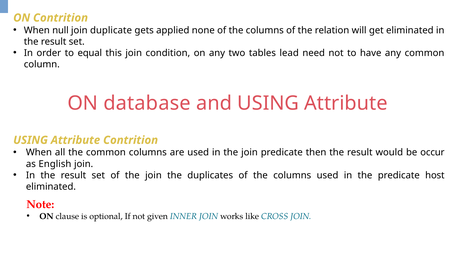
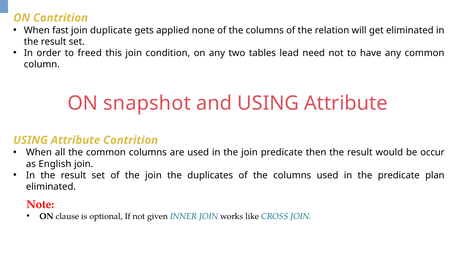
null: null -> fast
equal: equal -> freed
database: database -> snapshot
host: host -> plan
